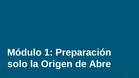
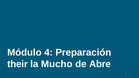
1: 1 -> 4
solo: solo -> their
Origen: Origen -> Mucho
